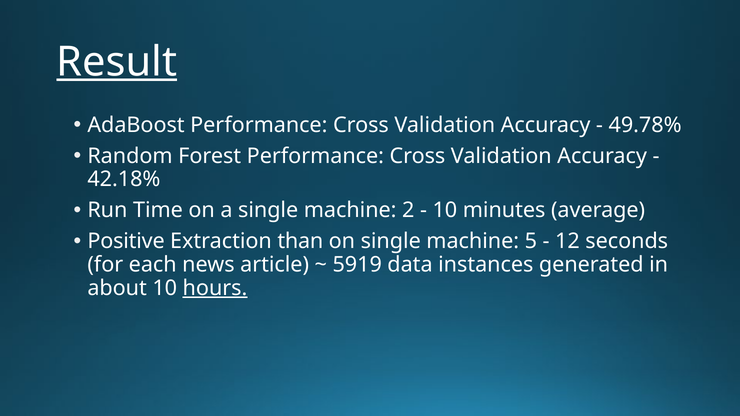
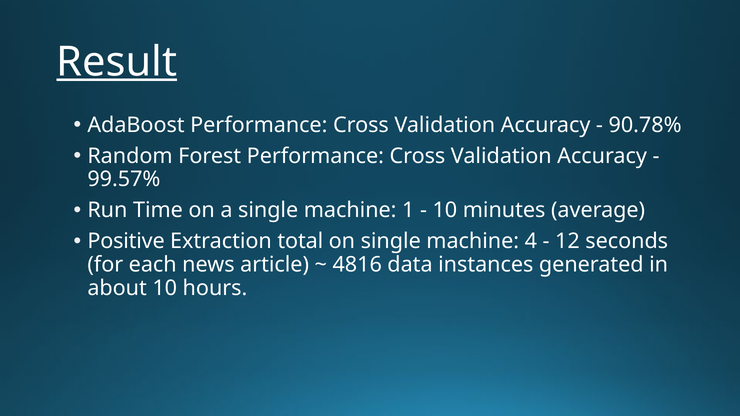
49.78%: 49.78% -> 90.78%
42.18%: 42.18% -> 99.57%
2: 2 -> 1
than: than -> total
5: 5 -> 4
5919: 5919 -> 4816
hours underline: present -> none
